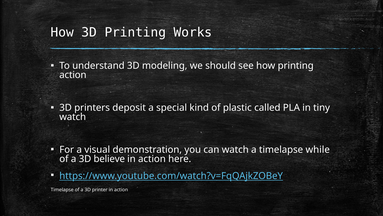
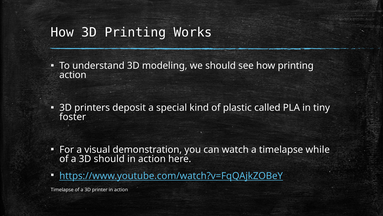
watch at (73, 117): watch -> foster
3D believe: believe -> should
